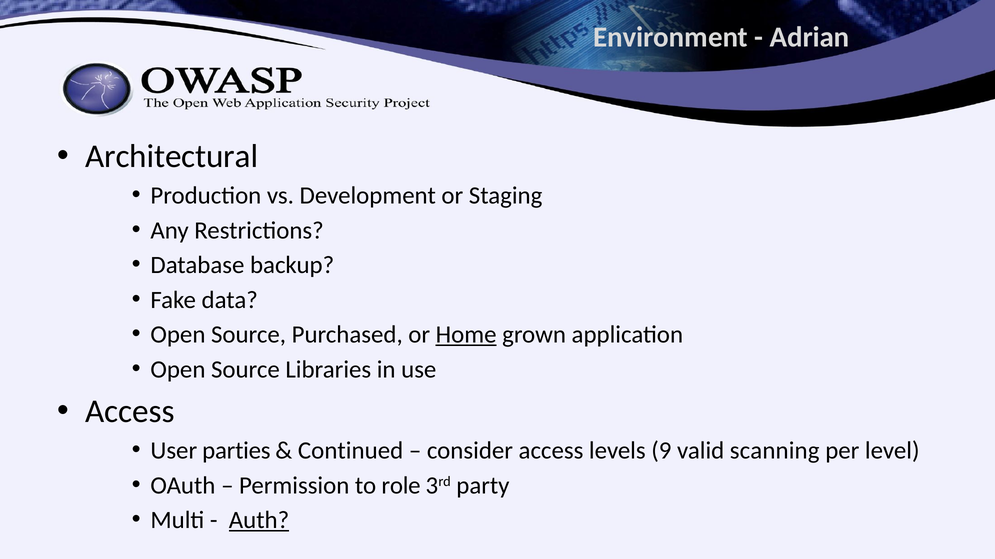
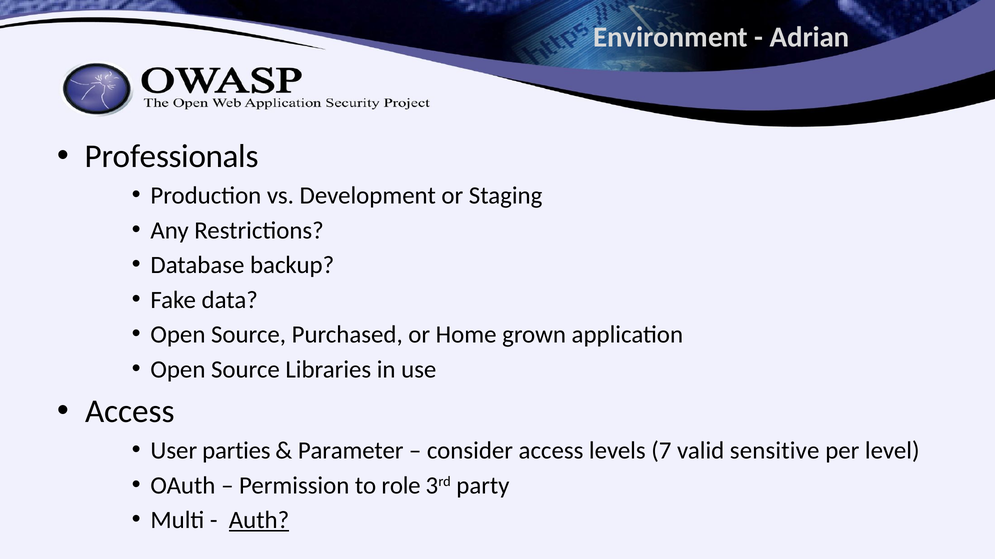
Architectural: Architectural -> Professionals
Home underline: present -> none
Continued: Continued -> Parameter
9: 9 -> 7
scanning: scanning -> sensitive
